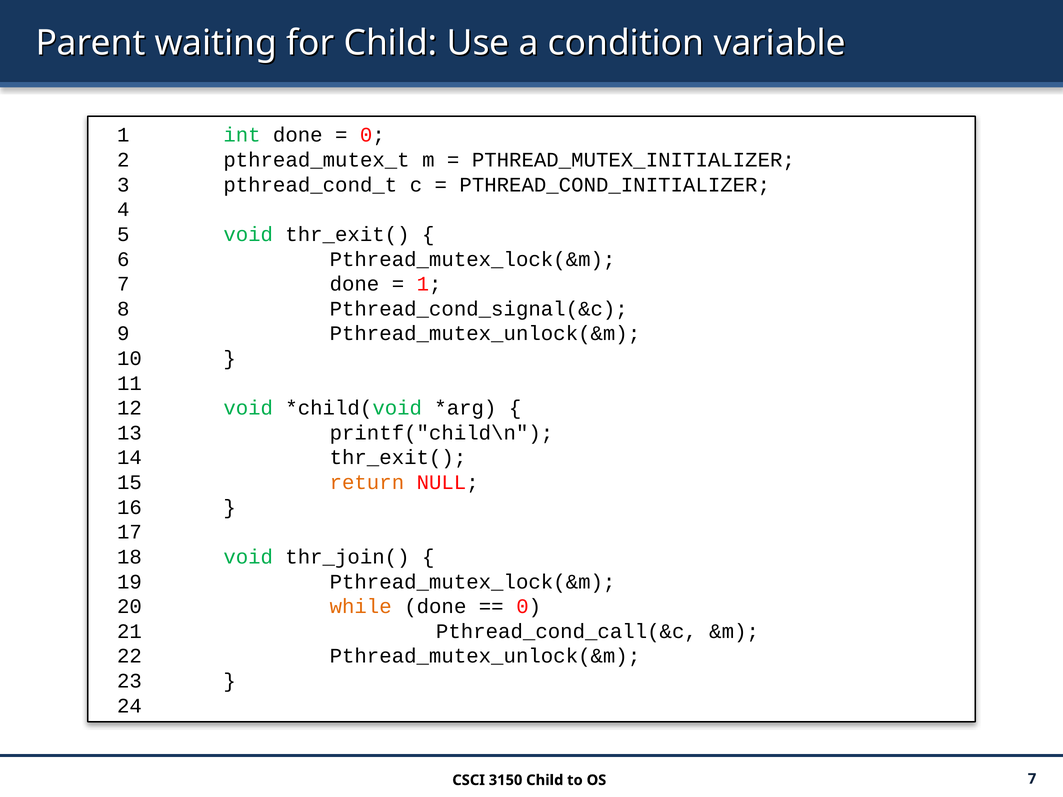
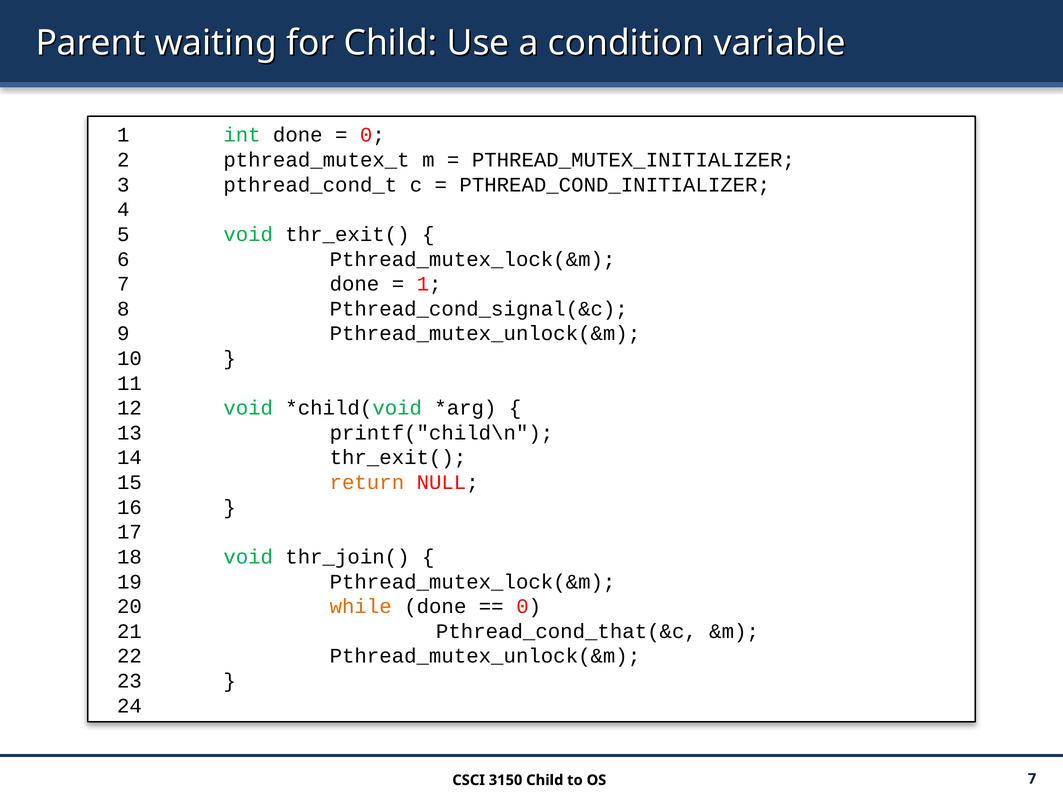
Pthread_cond_call(&c: Pthread_cond_call(&c -> Pthread_cond_that(&c
